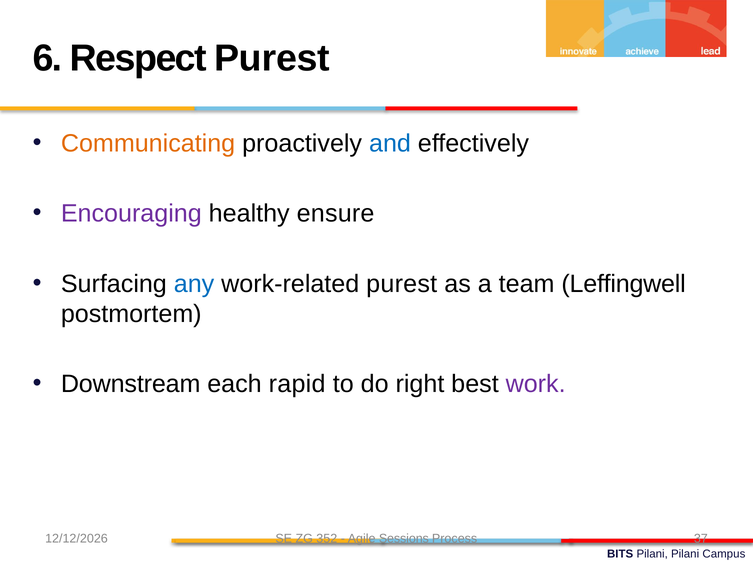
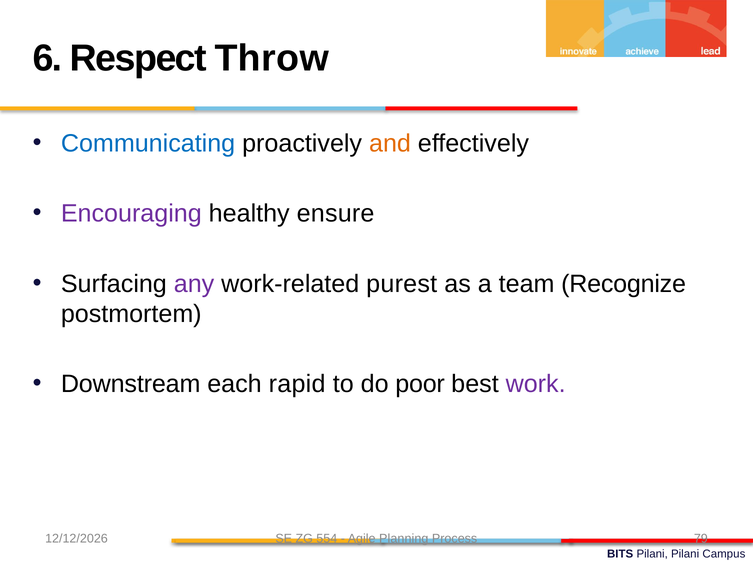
Respect Purest: Purest -> Throw
Communicating colour: orange -> blue
and colour: blue -> orange
any colour: blue -> purple
Leffingwell: Leffingwell -> Recognize
right: right -> poor
352: 352 -> 554
Sessions: Sessions -> Planning
37: 37 -> 79
